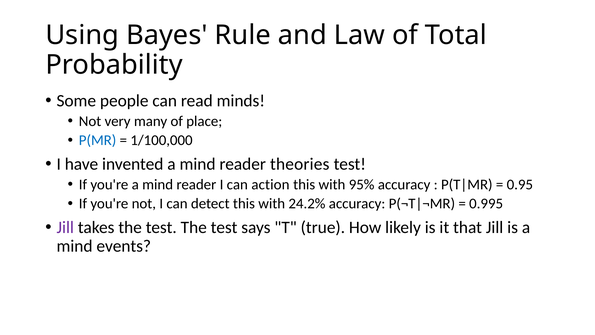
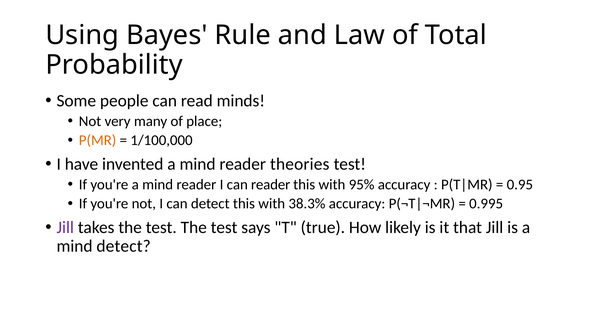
P(MR colour: blue -> orange
can action: action -> reader
24.2%: 24.2% -> 38.3%
mind events: events -> detect
